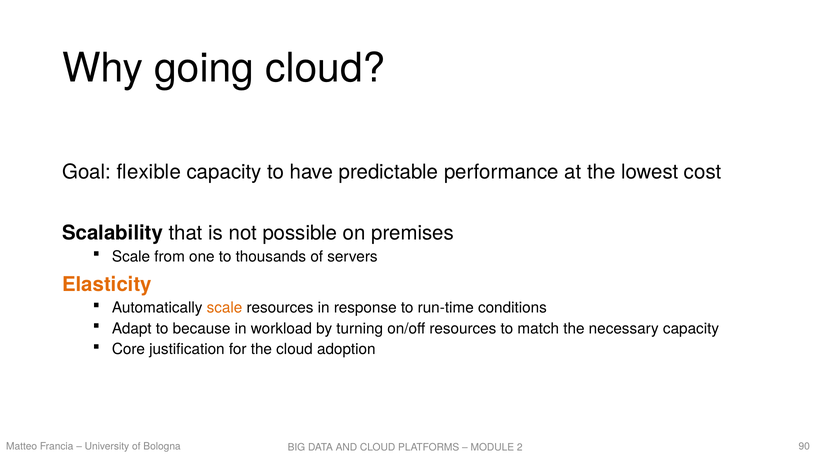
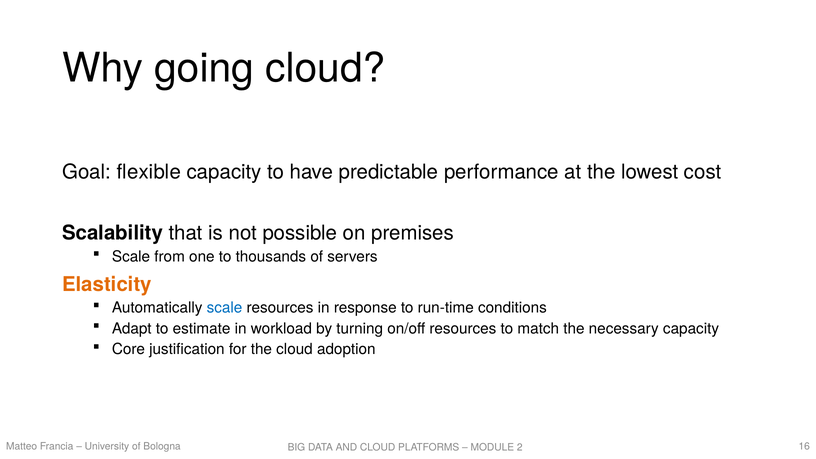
scale at (224, 308) colour: orange -> blue
because: because -> estimate
90: 90 -> 16
